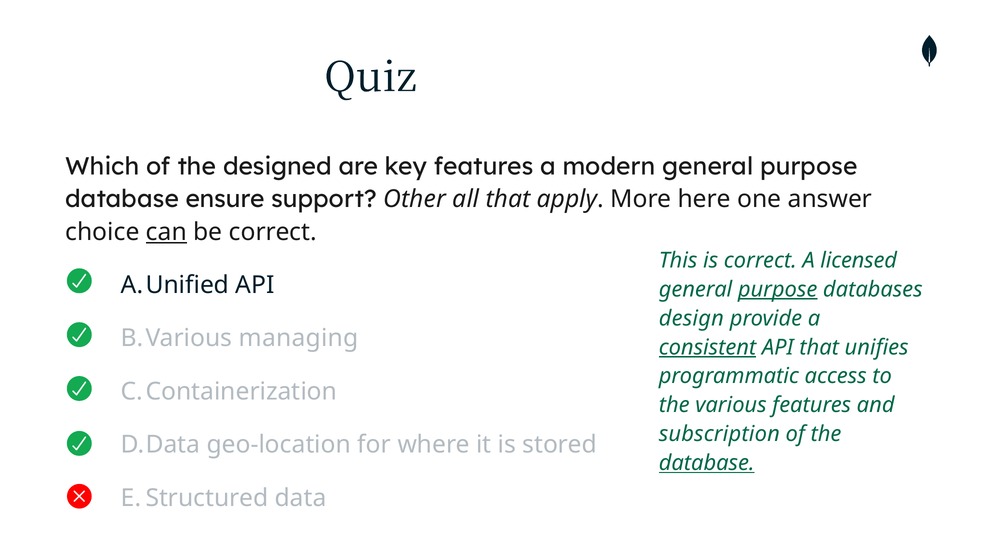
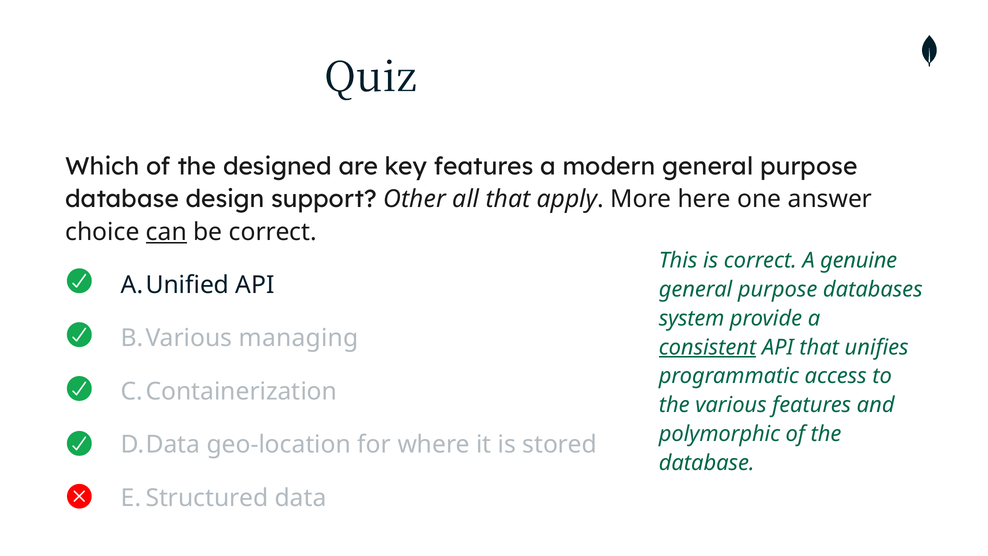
ensure: ensure -> design
licensed: licensed -> genuine
purpose at (778, 289) underline: present -> none
design: design -> system
subscription: subscription -> polymorphic
database at (707, 463) underline: present -> none
